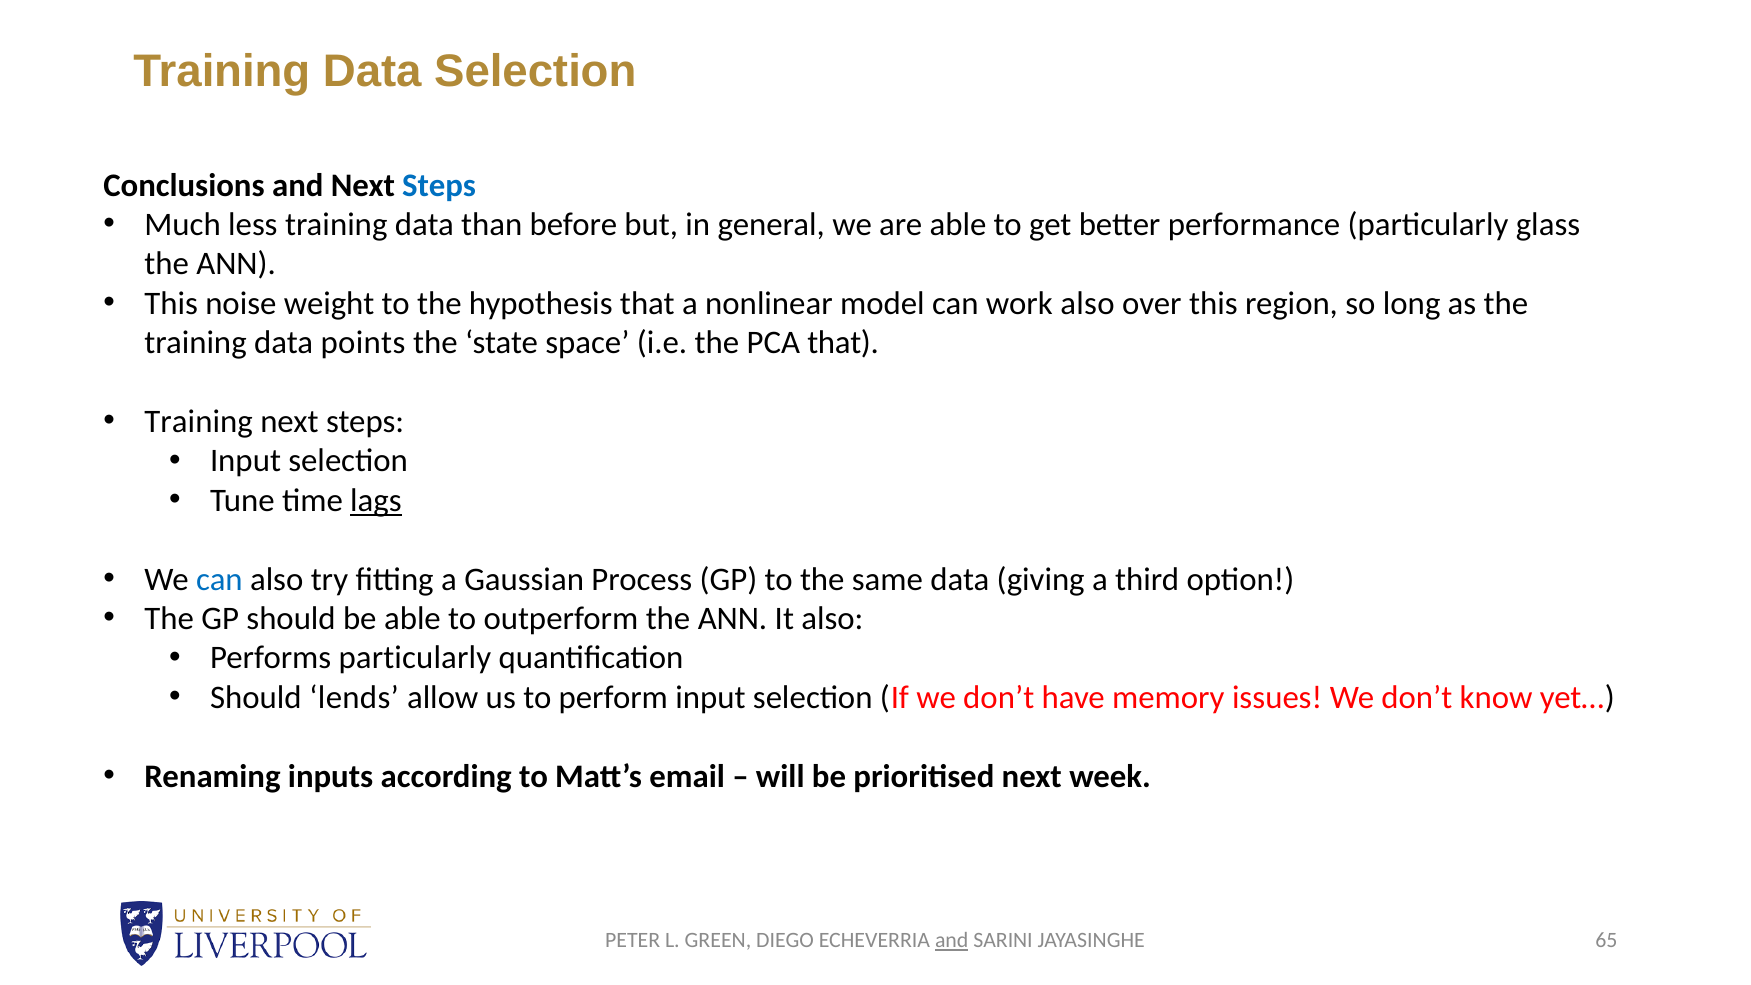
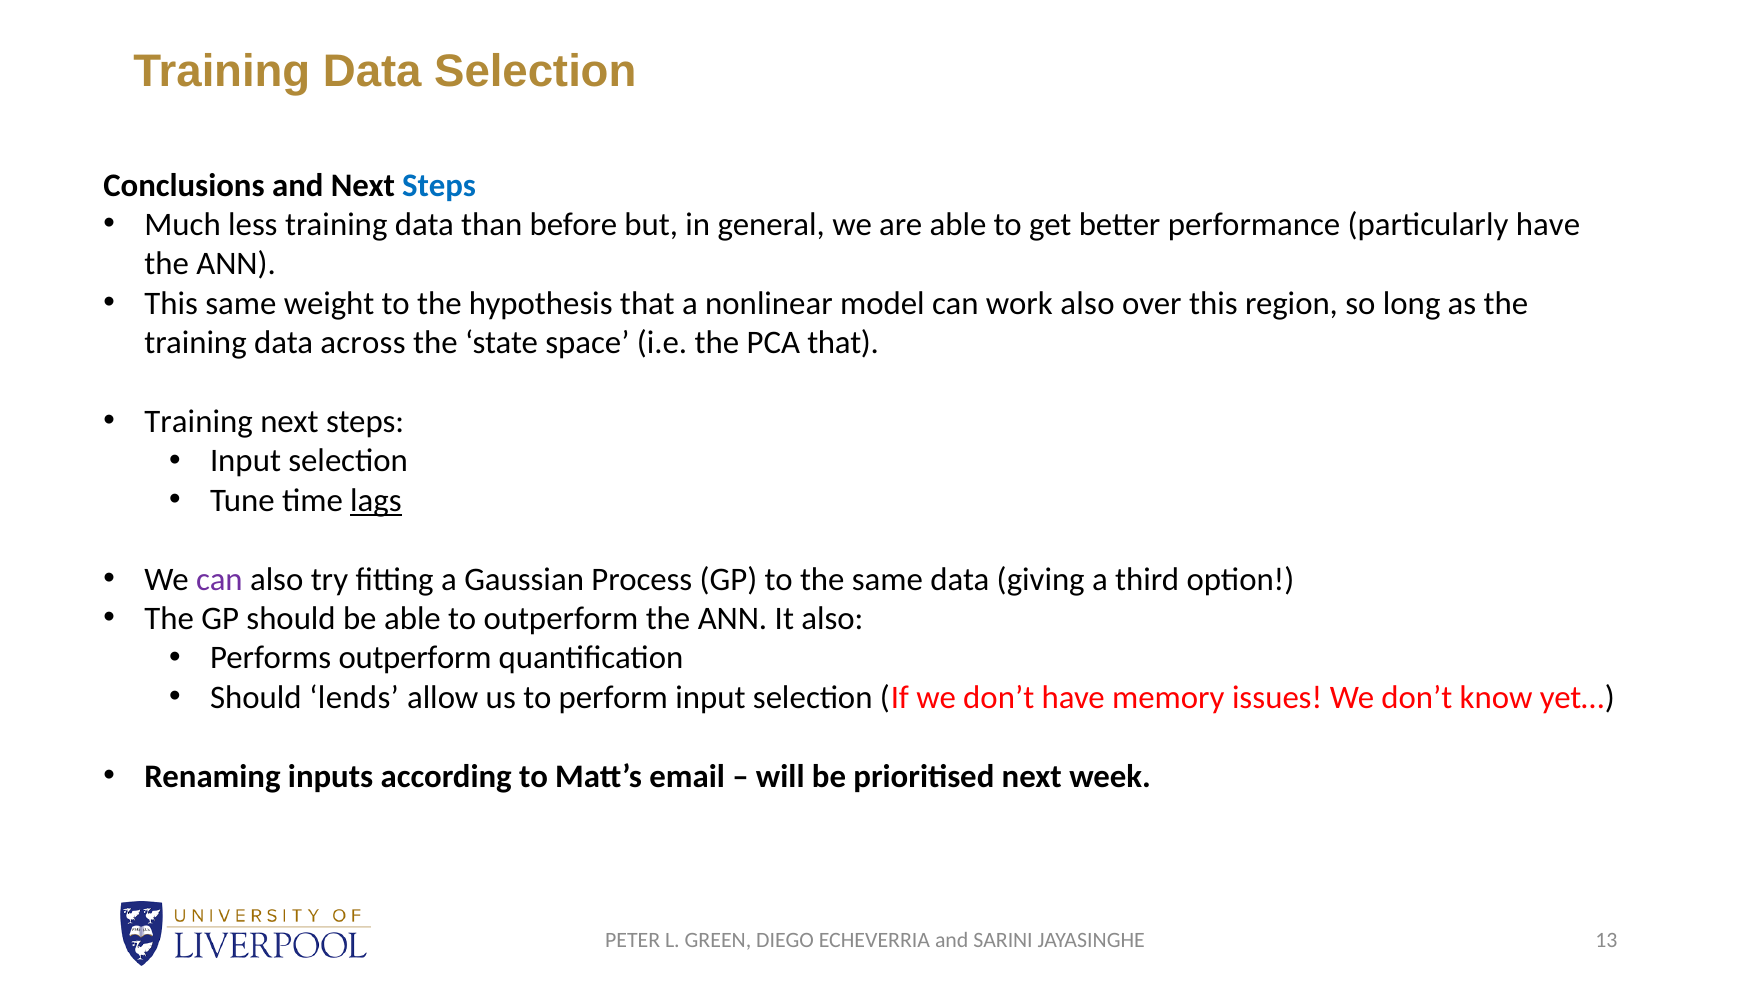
particularly glass: glass -> have
This noise: noise -> same
points: points -> across
can at (219, 579) colour: blue -> purple
Performs particularly: particularly -> outperform
and at (952, 940) underline: present -> none
65: 65 -> 13
